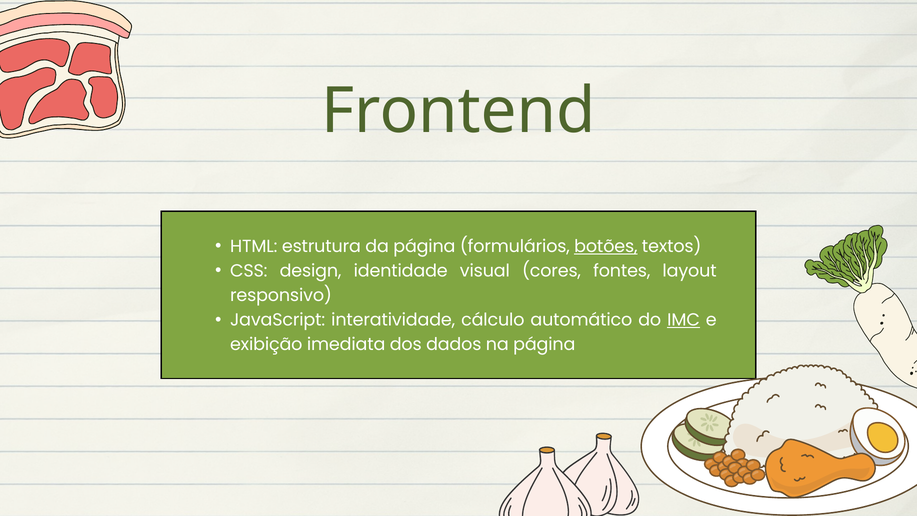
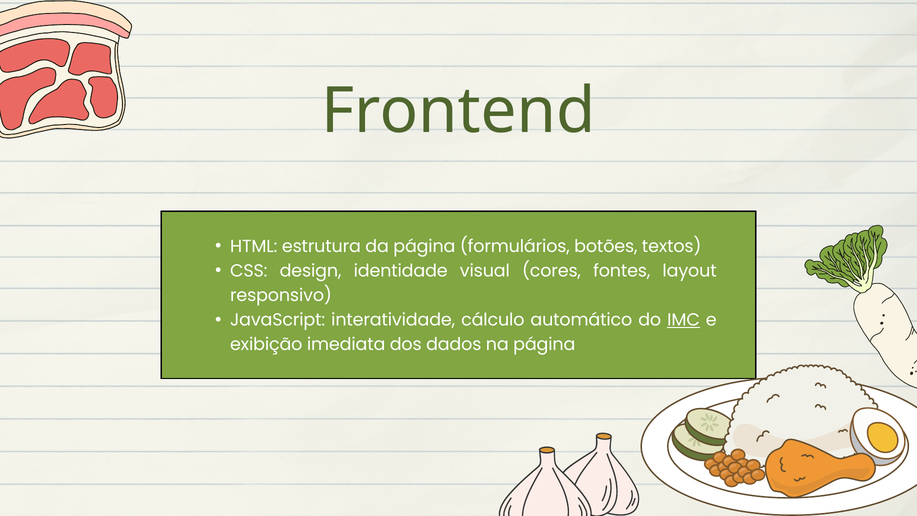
botões underline: present -> none
